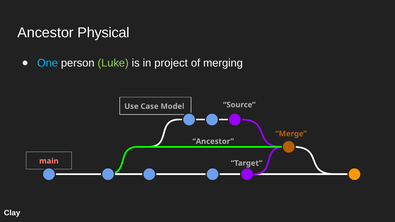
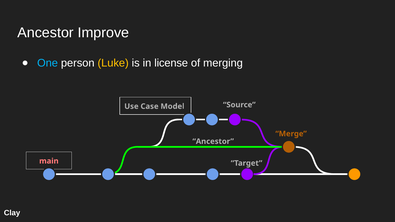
Physical: Physical -> Improve
Luke colour: light green -> yellow
project: project -> license
